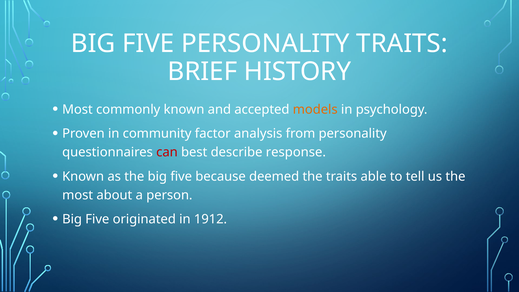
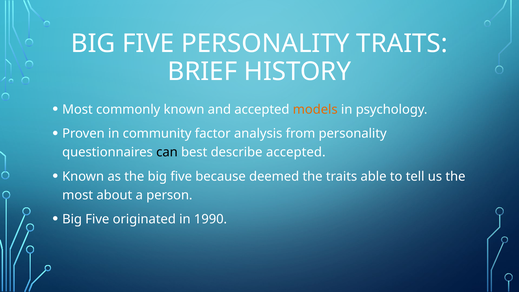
can colour: red -> black
describe response: response -> accepted
1912: 1912 -> 1990
